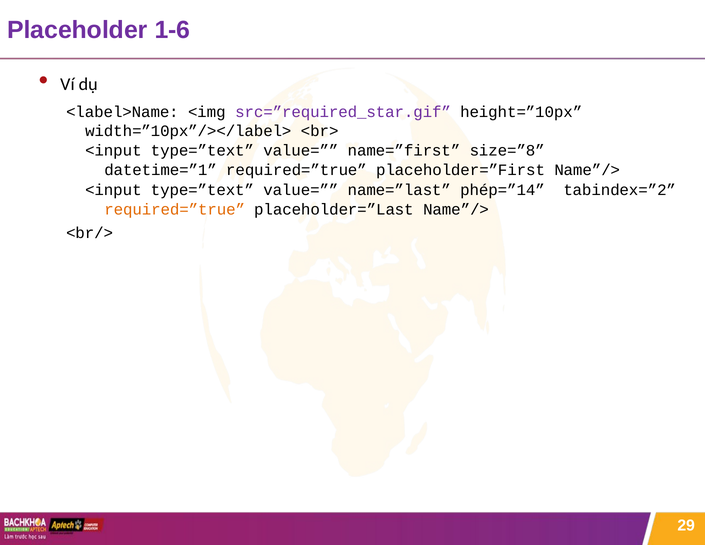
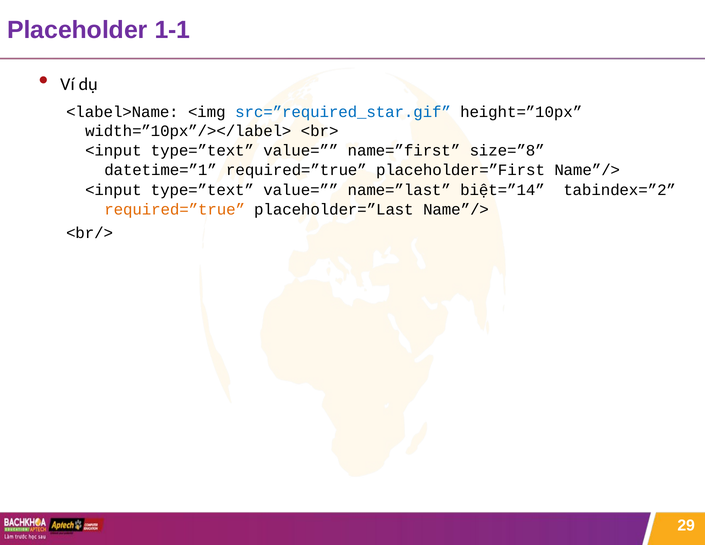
1-6: 1-6 -> 1-1
src=”required_star.gif colour: purple -> blue
phép=”14: phép=”14 -> biệt=”14
